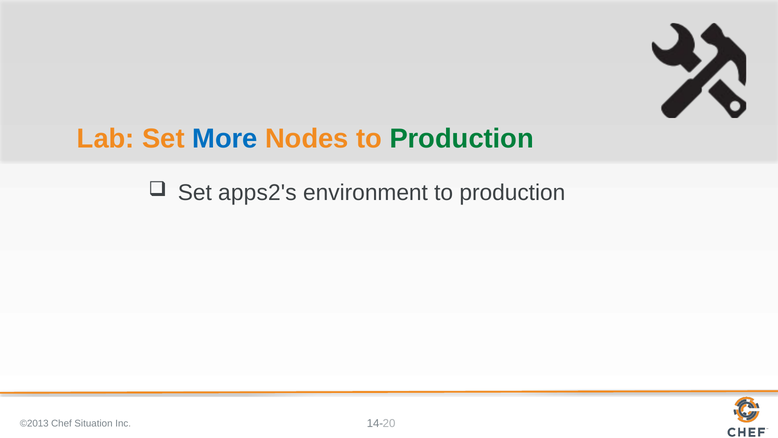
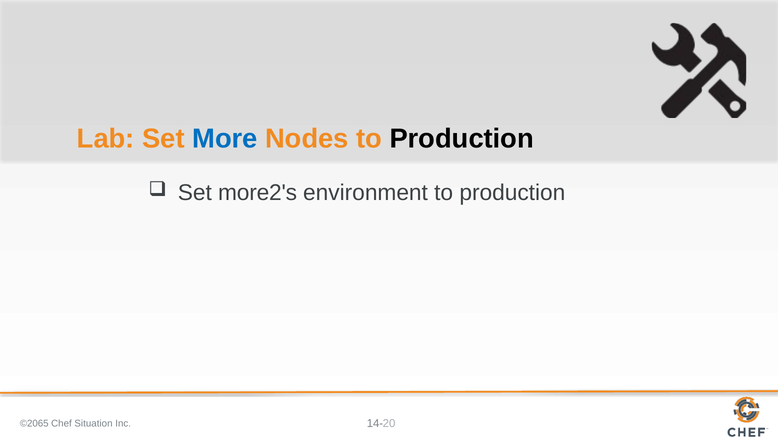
Production at (462, 138) colour: green -> black
apps2's: apps2's -> more2's
©2013: ©2013 -> ©2065
